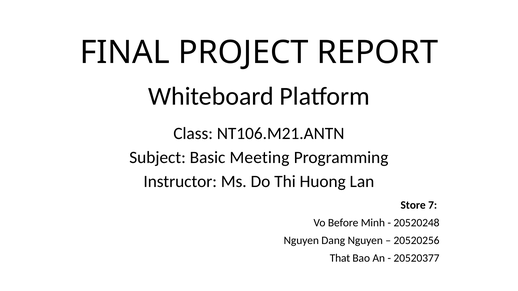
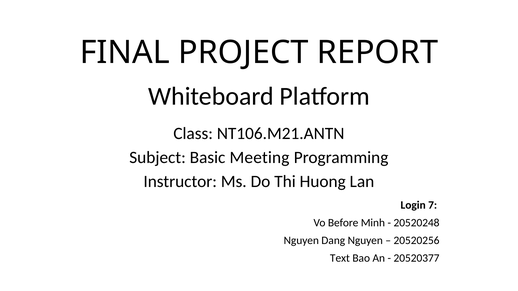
Store: Store -> Login
That: That -> Text
